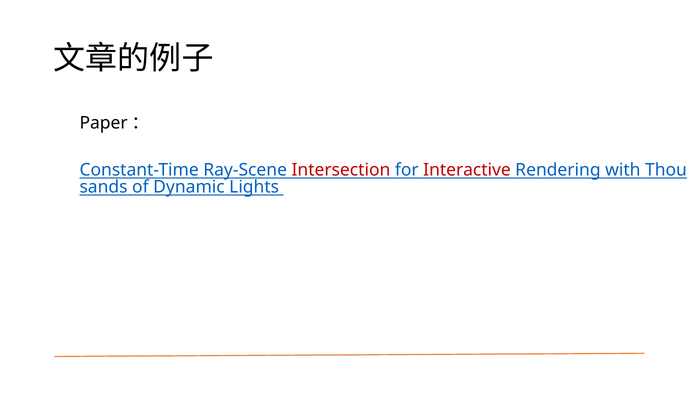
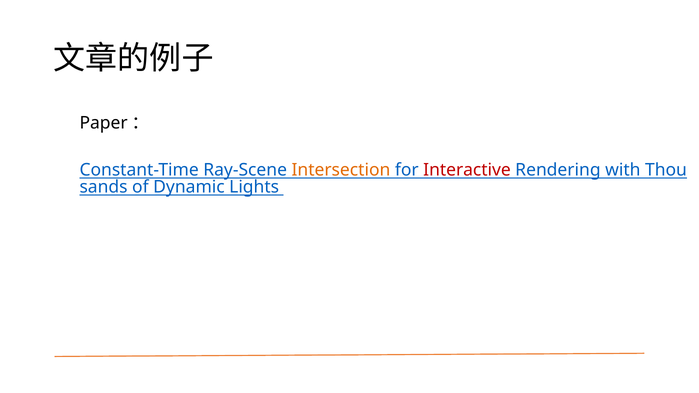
Intersection colour: red -> orange
